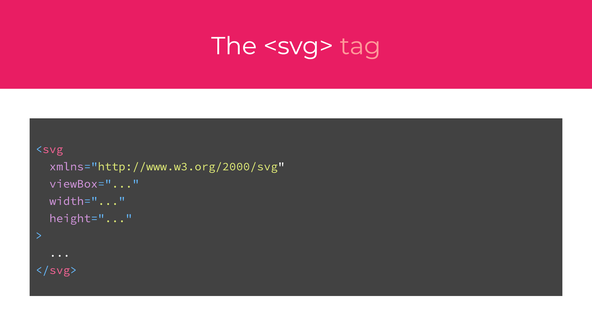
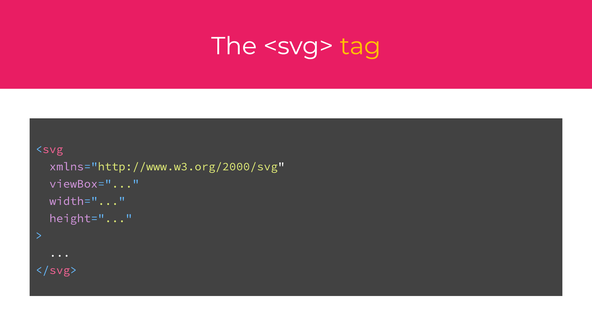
tag colour: pink -> yellow
